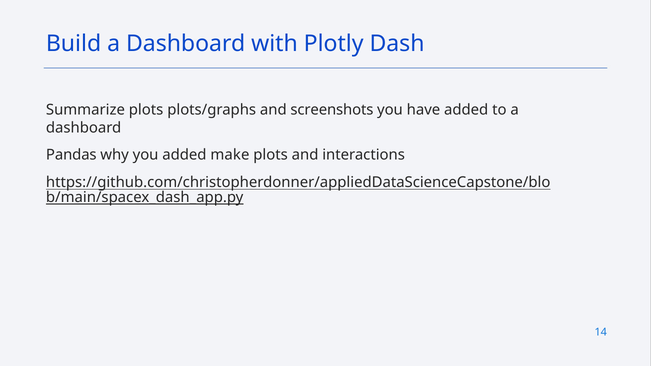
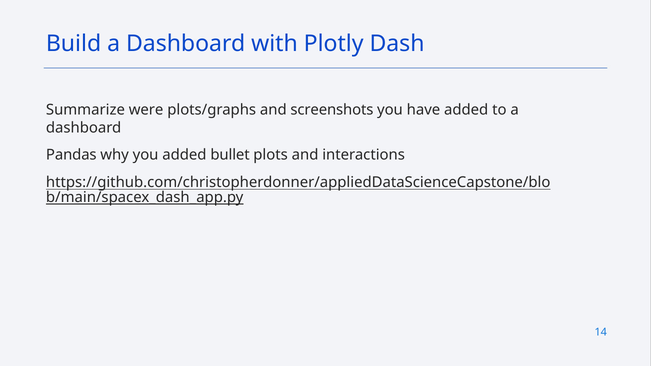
Summarize plots: plots -> were
make: make -> bullet
